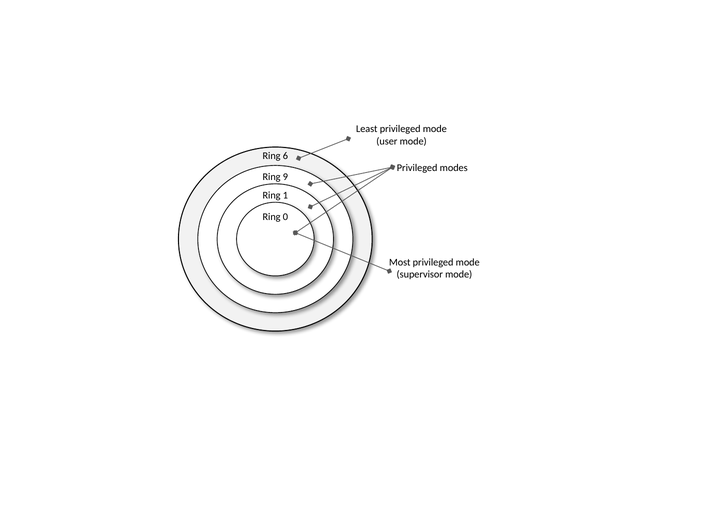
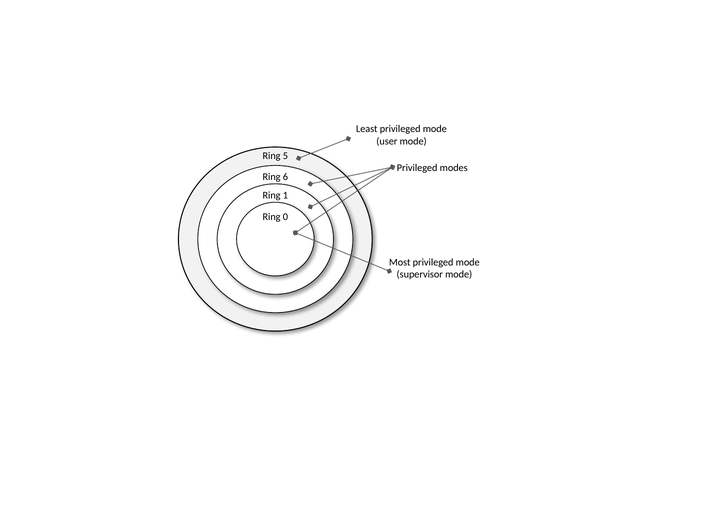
6: 6 -> 5
9: 9 -> 6
